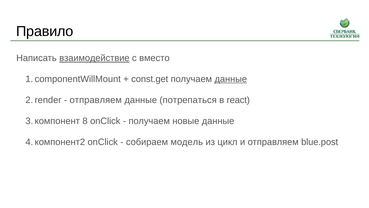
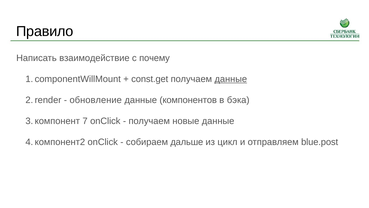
взаимодействие underline: present -> none
вместо: вместо -> почему
отправляем at (96, 100): отправляем -> обновление
потрепаться: потрепаться -> компонентов
react: react -> бэка
8: 8 -> 7
модель: модель -> дальше
